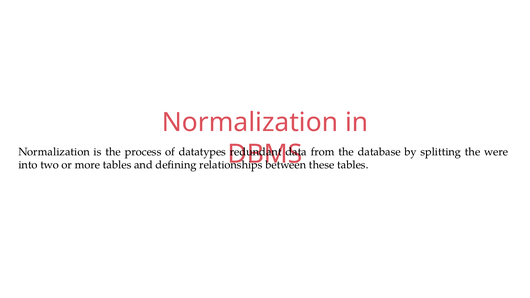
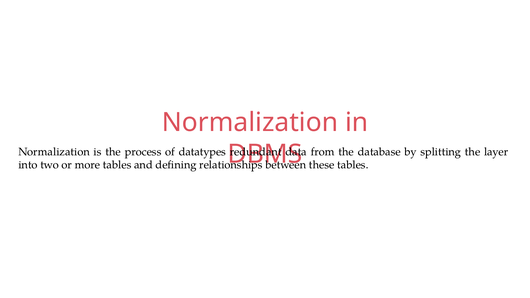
were: were -> layer
